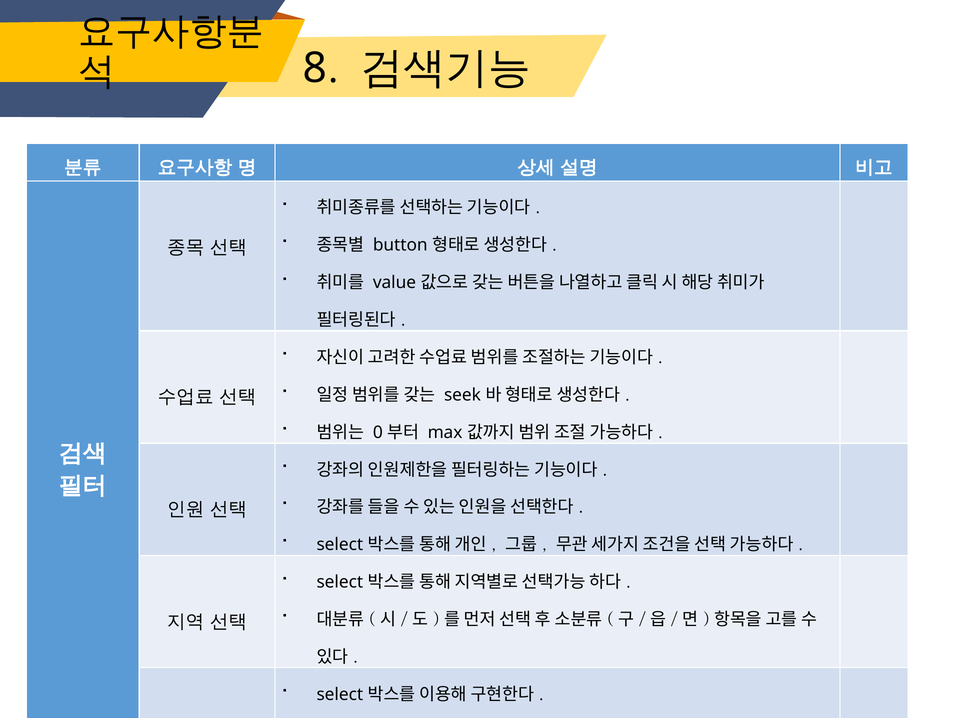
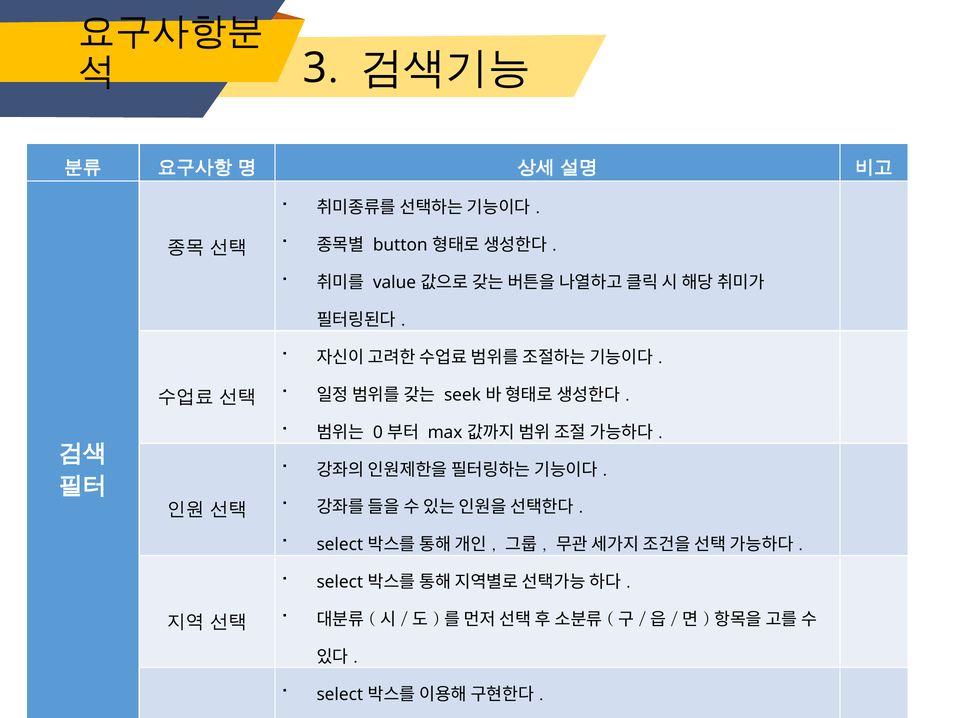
8 at (315, 68): 8 -> 3
